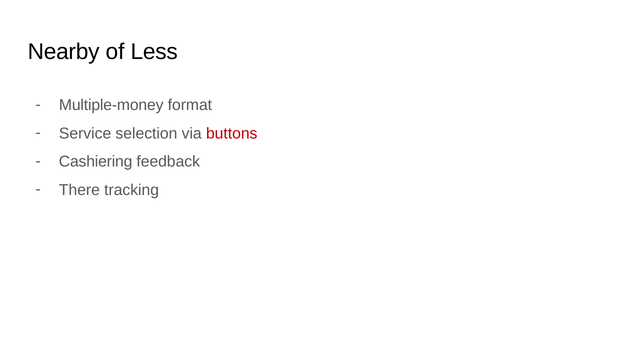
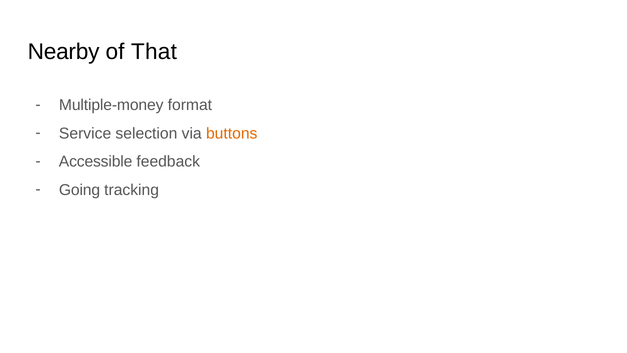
Less: Less -> That
buttons colour: red -> orange
Cashiering: Cashiering -> Accessible
There: There -> Going
